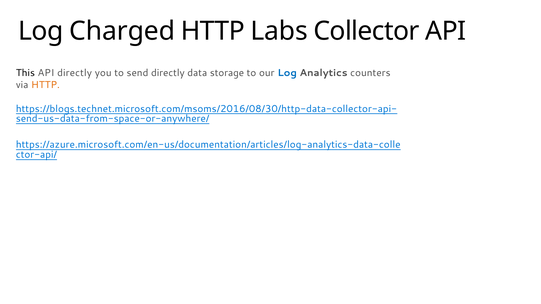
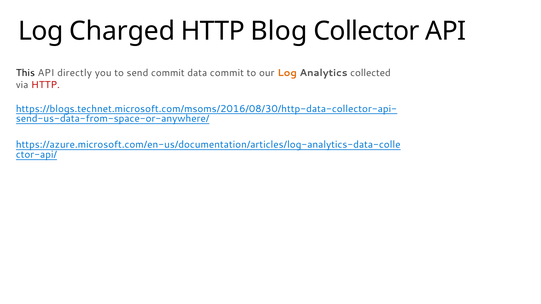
Labs: Labs -> Blog
send directly: directly -> commit
data storage: storage -> commit
Log at (287, 73) colour: blue -> orange
counters: counters -> collected
HTTP at (45, 85) colour: orange -> red
